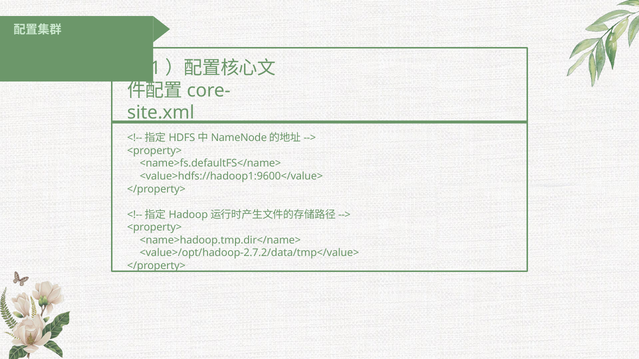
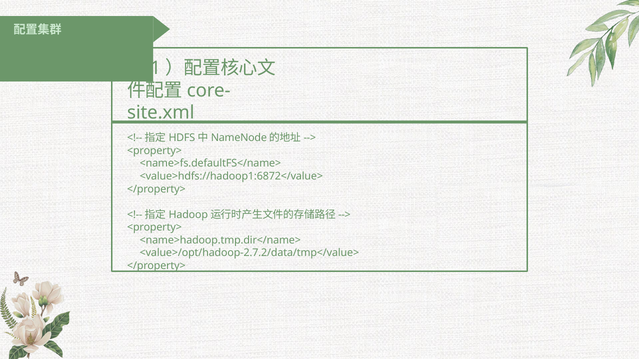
<value>hdfs://hadoop1:9600</value>: <value>hdfs://hadoop1:9600</value> -> <value>hdfs://hadoop1:6872</value>
